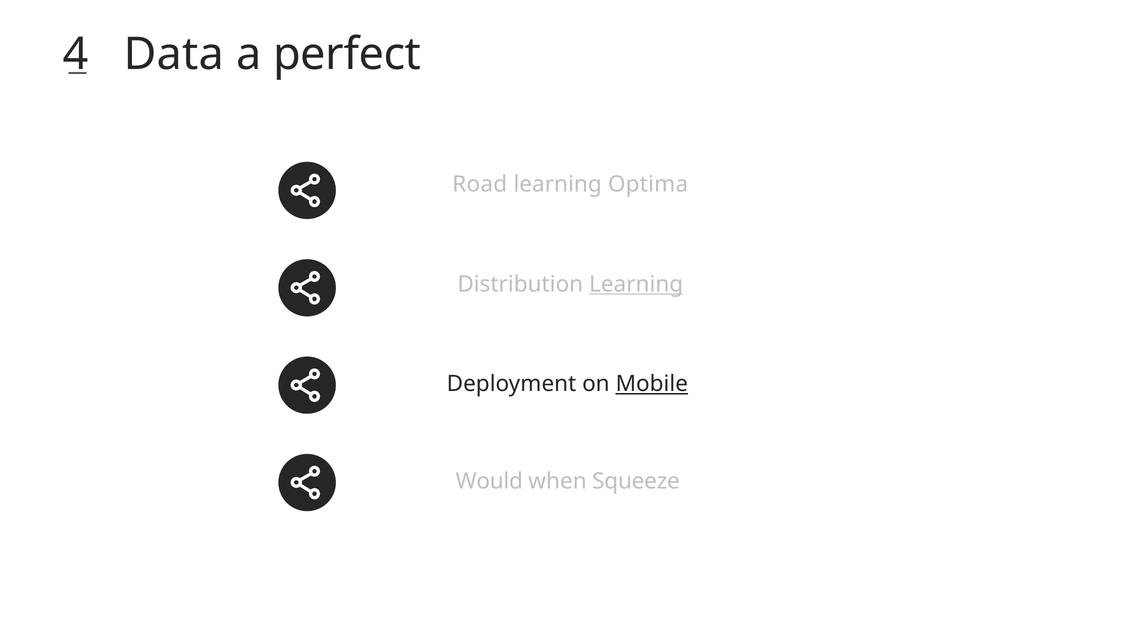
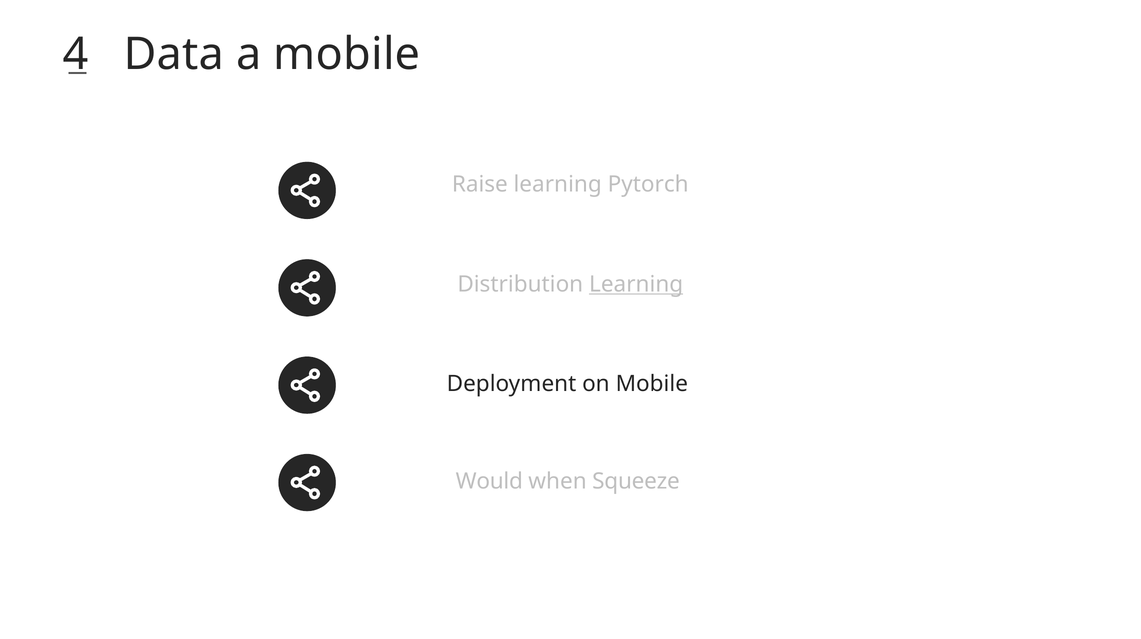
perfect at (347, 54): perfect -> mobile
Road: Road -> Raise
Optima: Optima -> Pytorch
Mobile at (652, 384) underline: present -> none
